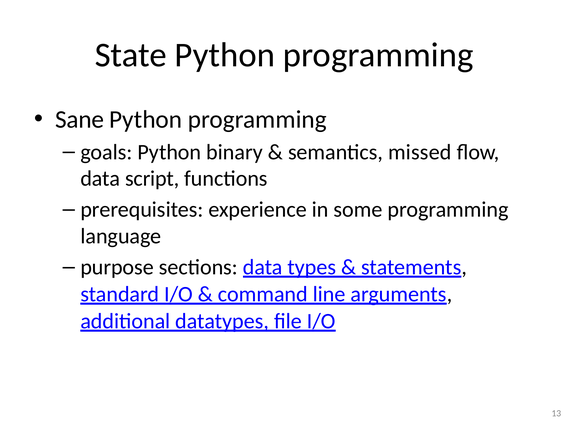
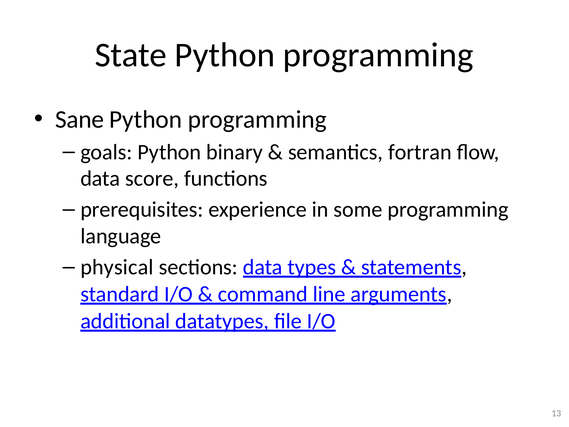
missed: missed -> fortran
script: script -> score
purpose: purpose -> physical
